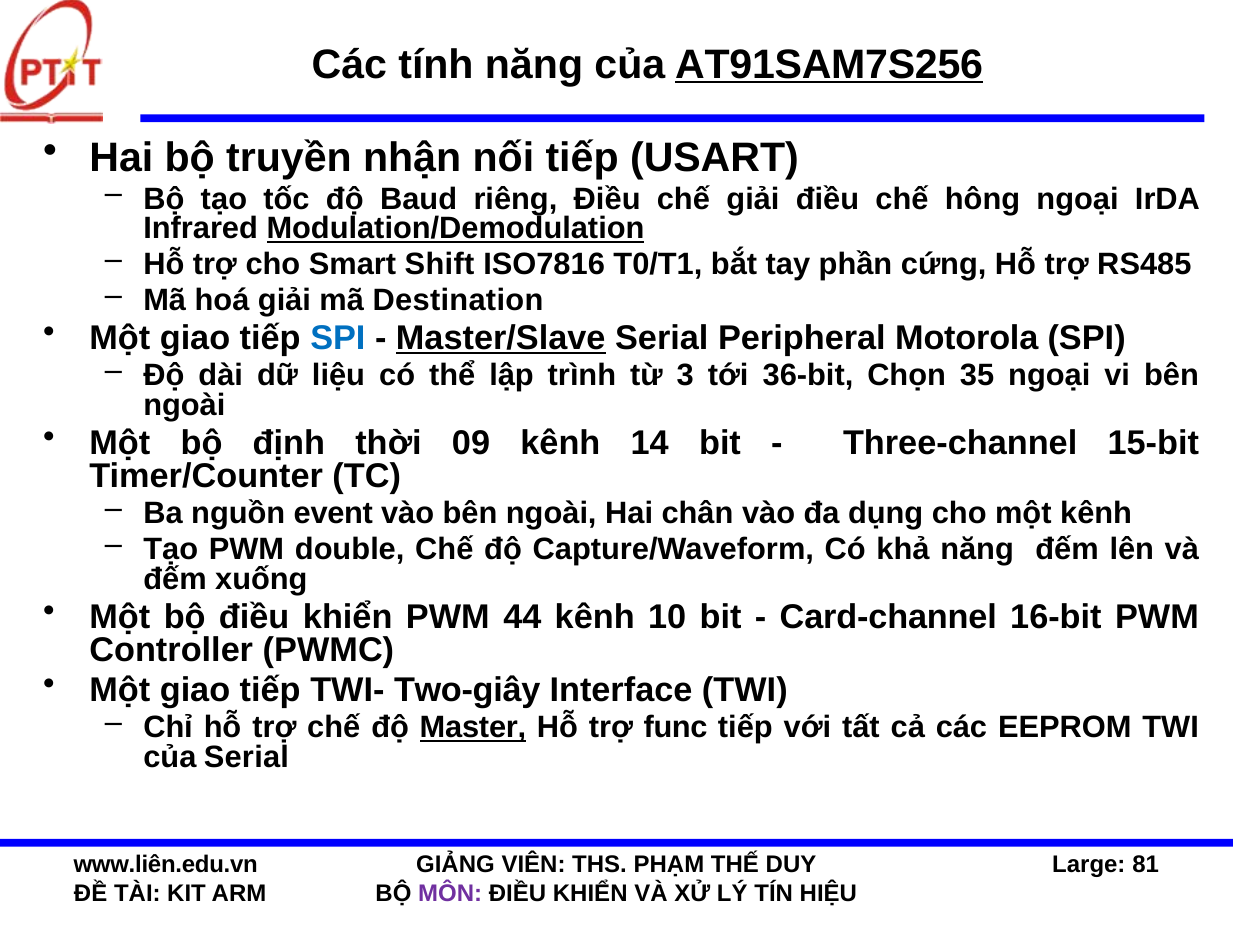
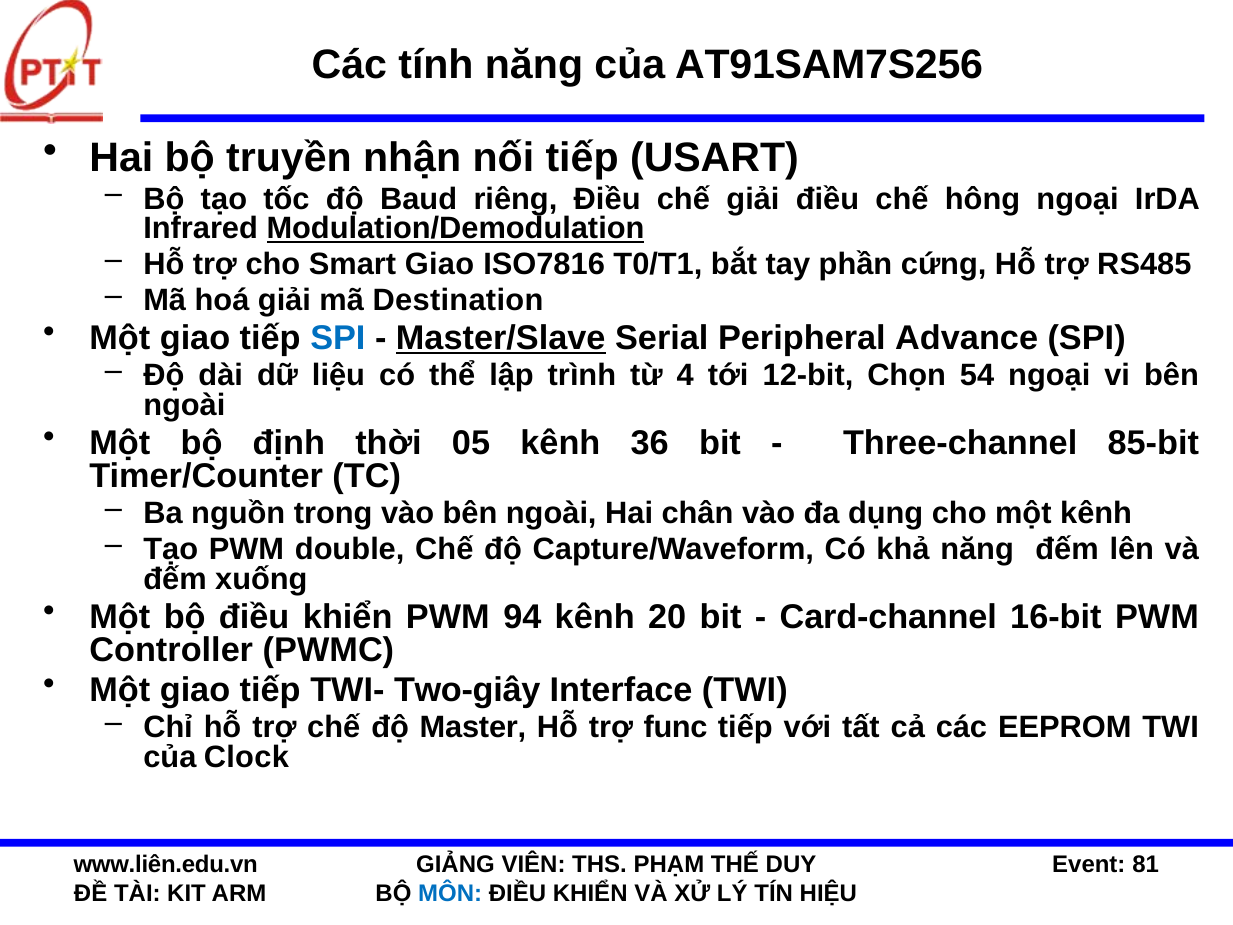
AT91SAM7S256 underline: present -> none
Smart Shift: Shift -> Giao
Motorola: Motorola -> Advance
3: 3 -> 4
36-bit: 36-bit -> 12-bit
35: 35 -> 54
09: 09 -> 05
14: 14 -> 36
15-bit: 15-bit -> 85-bit
event: event -> trong
44: 44 -> 94
10: 10 -> 20
Master underline: present -> none
của Serial: Serial -> Clock
Large: Large -> Event
MÔN colour: purple -> blue
